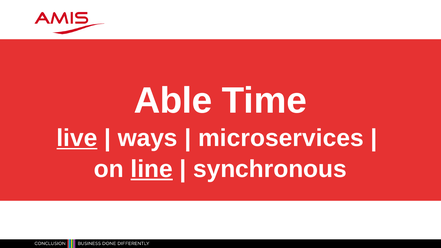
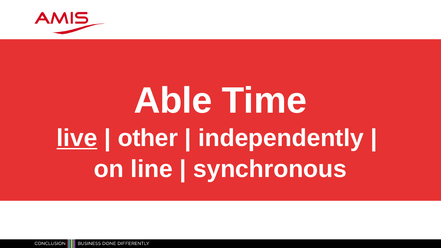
ways: ways -> other
microservices: microservices -> independently
line underline: present -> none
